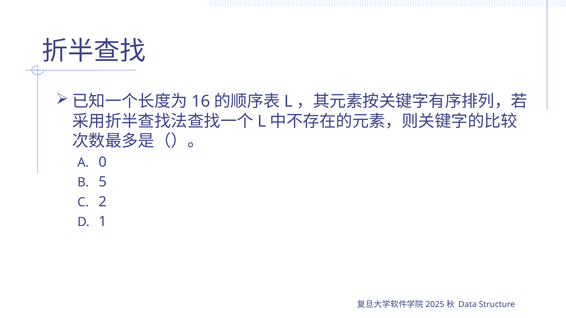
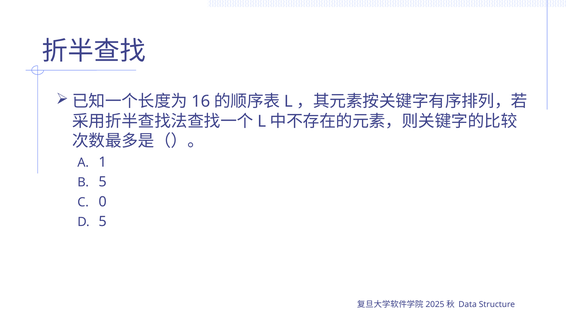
0: 0 -> 1
2: 2 -> 0
1 at (103, 222): 1 -> 5
